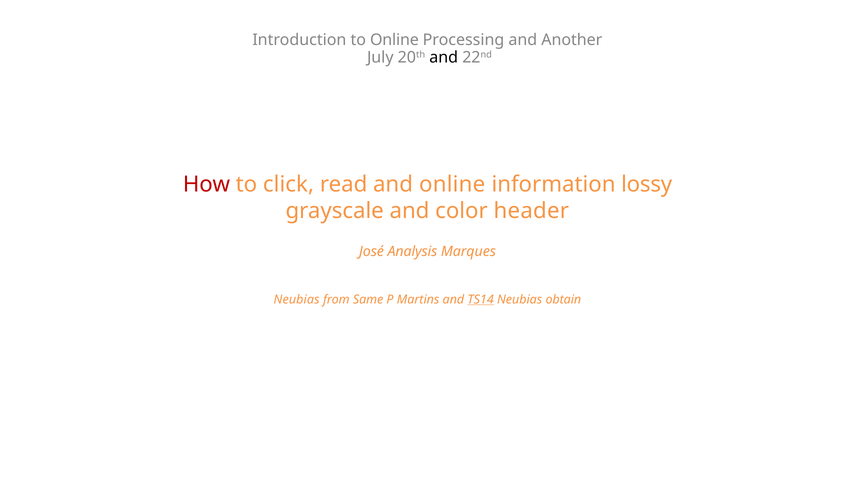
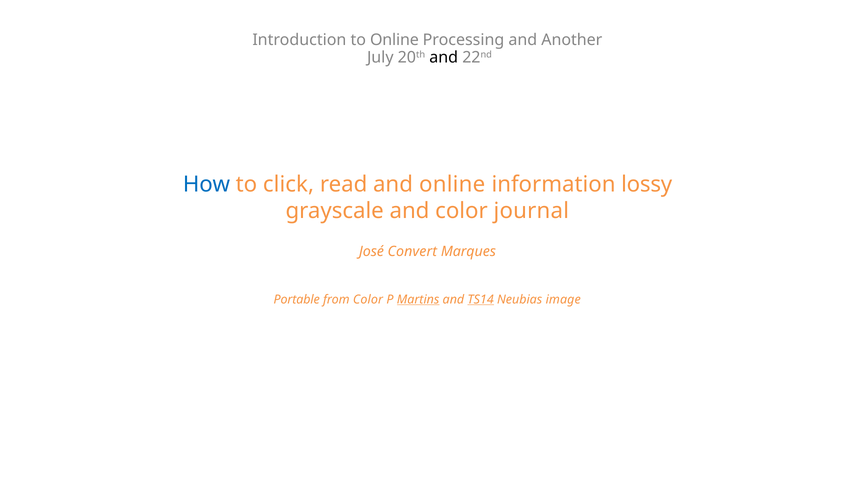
How colour: red -> blue
header: header -> journal
Analysis: Analysis -> Convert
Neubias at (297, 299): Neubias -> Portable
from Same: Same -> Color
Martins underline: none -> present
obtain: obtain -> image
